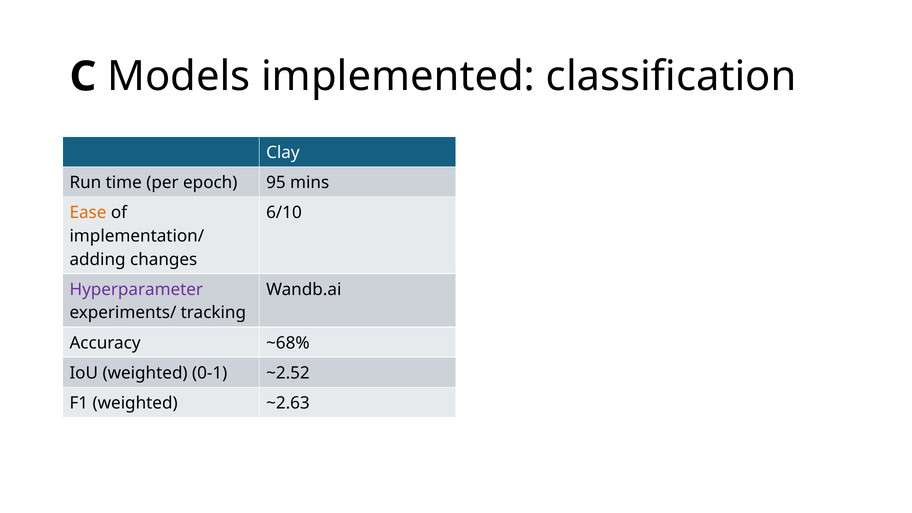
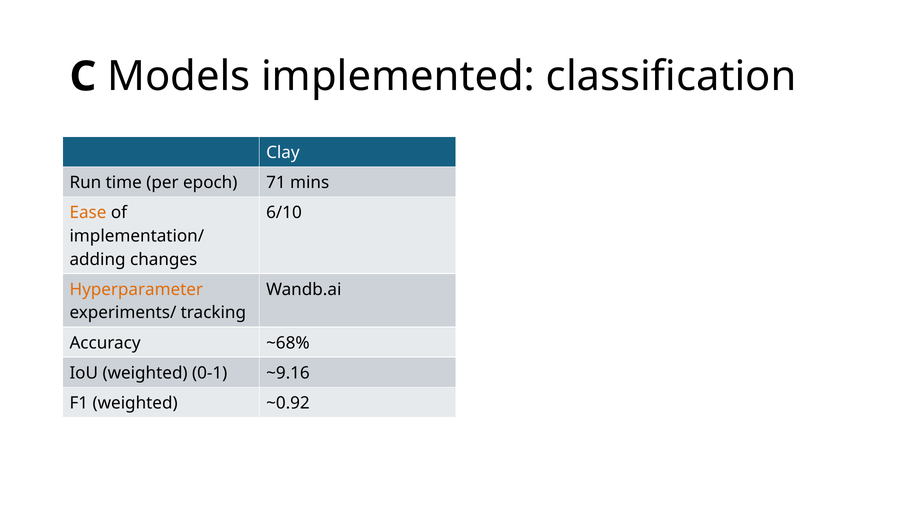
95: 95 -> 71
Hyperparameter colour: purple -> orange
~2.52: ~2.52 -> ~9.16
~2.63: ~2.63 -> ~0.92
